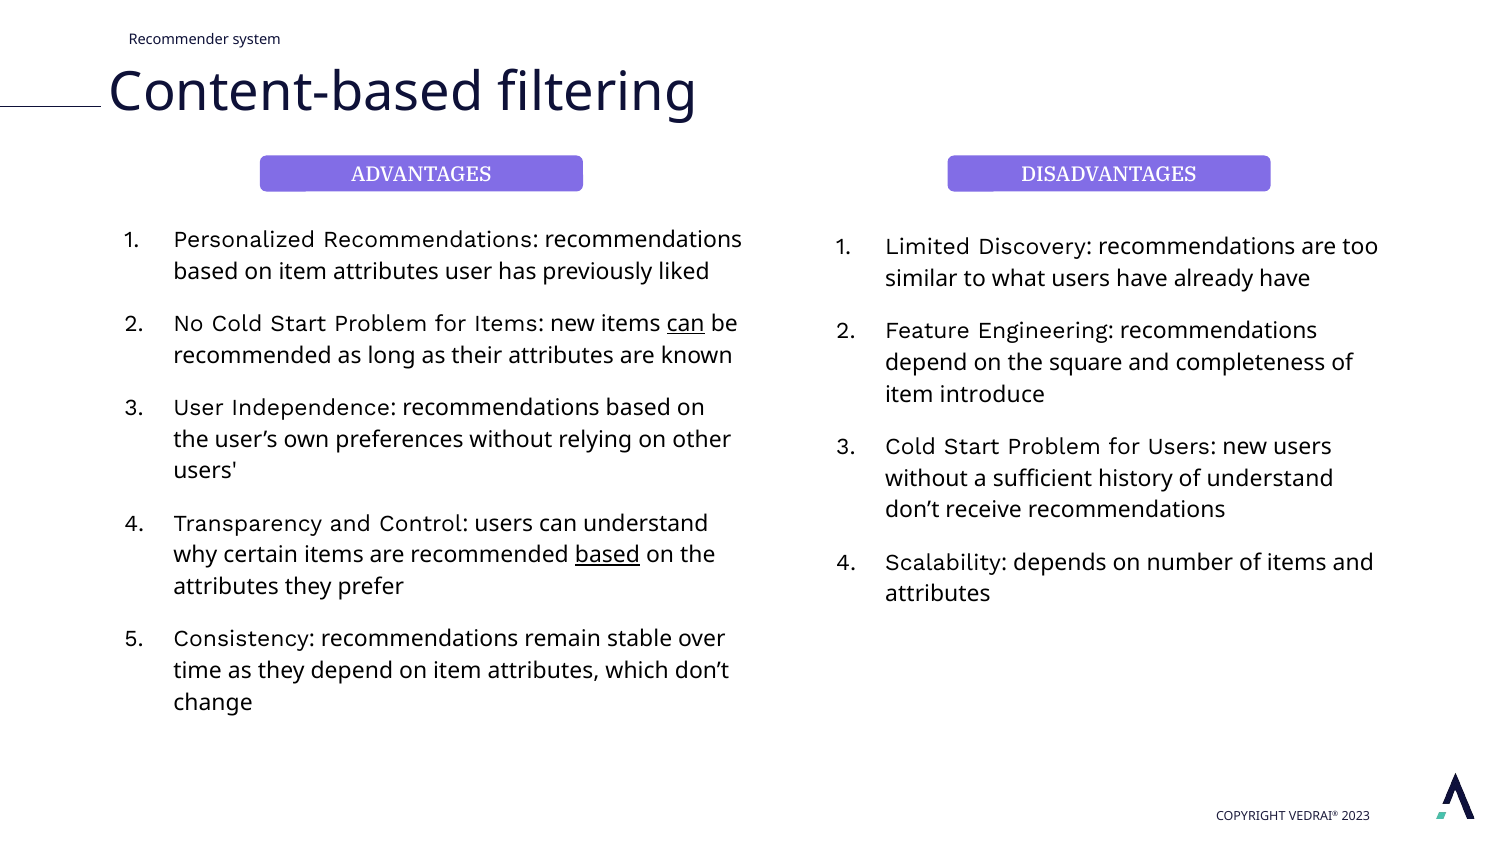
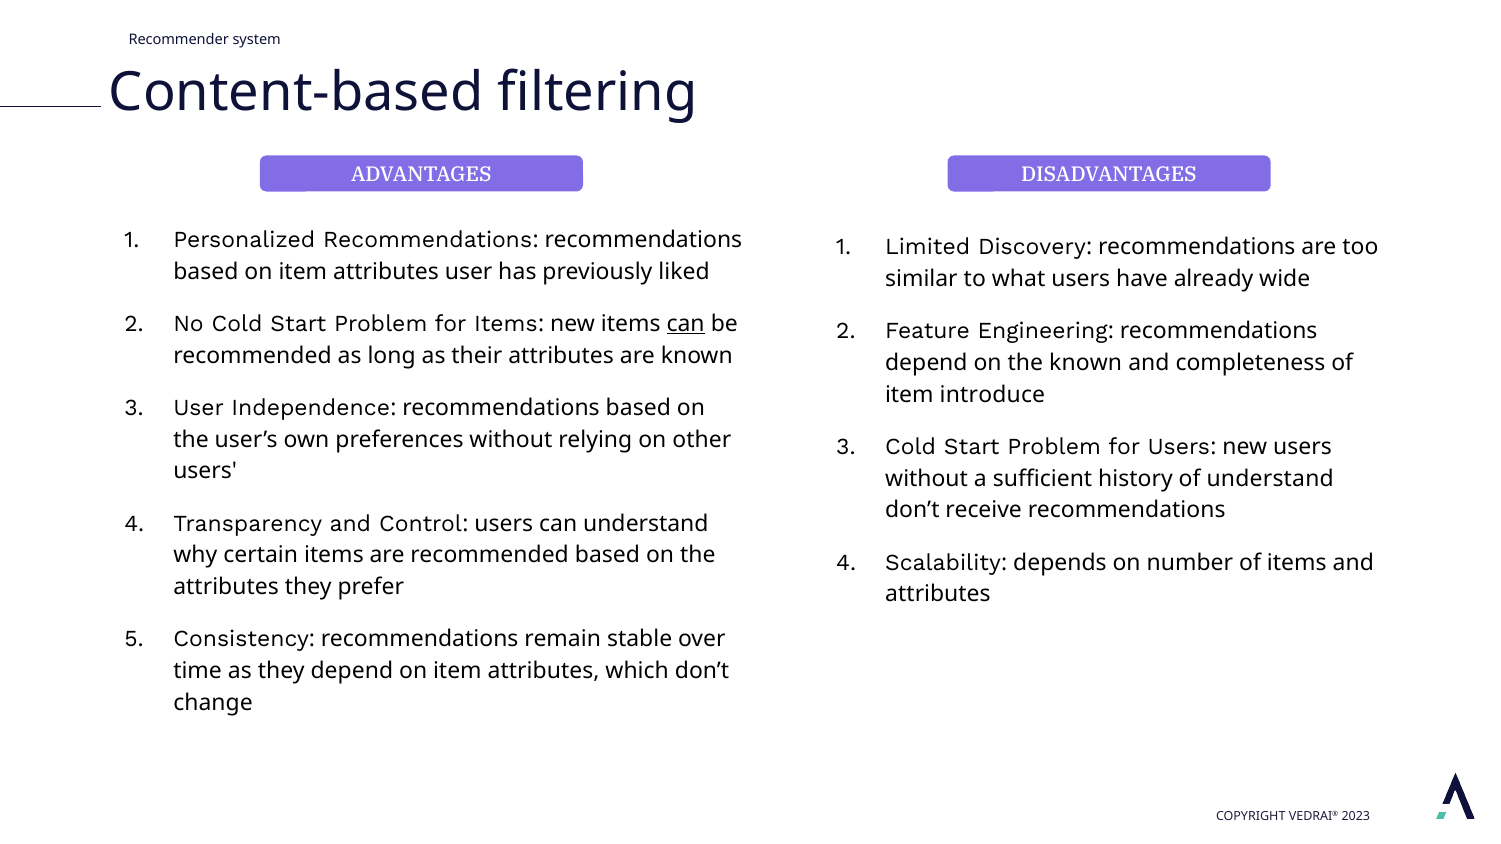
already have: have -> wide
the square: square -> known
based at (607, 555) underline: present -> none
